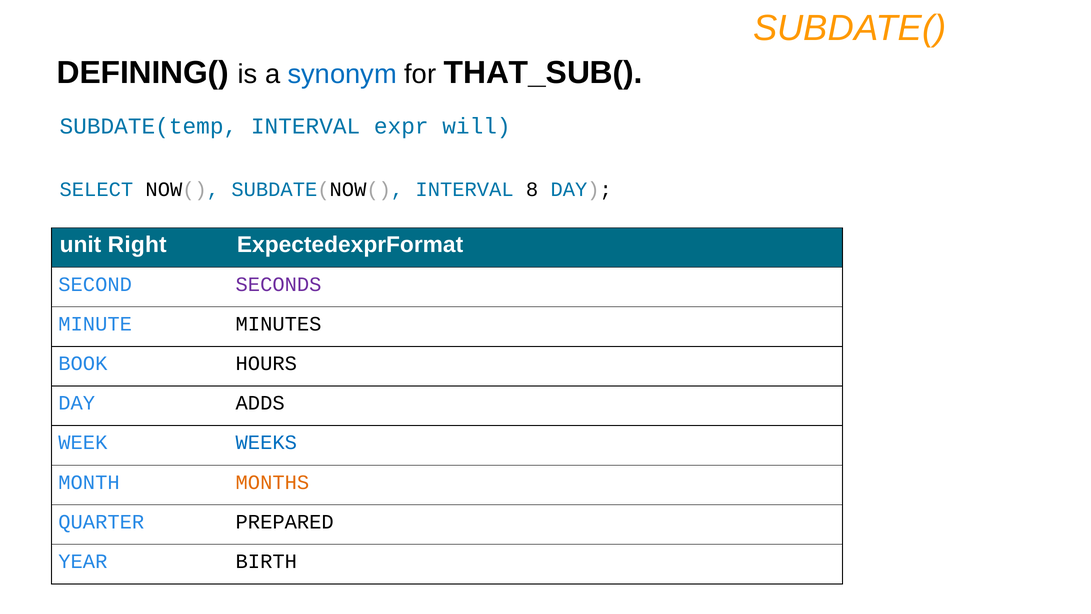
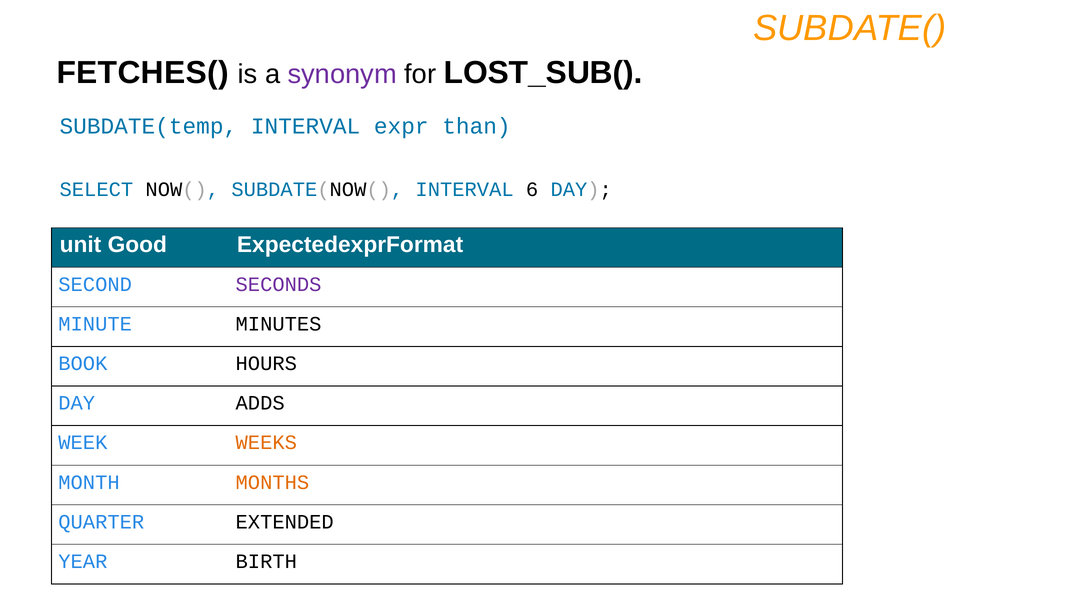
DEFINING(: DEFINING( -> FETCHES(
synonym colour: blue -> purple
THAT_SUB(: THAT_SUB( -> LOST_SUB(
will: will -> than
8: 8 -> 6
Right: Right -> Good
WEEKS colour: blue -> orange
PREPARED: PREPARED -> EXTENDED
